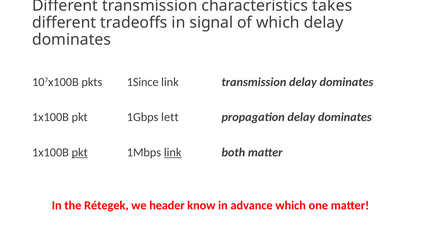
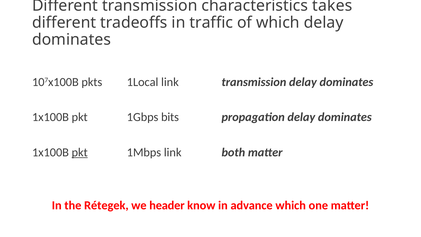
signal: signal -> traffic
1Since: 1Since -> 1Local
lett: lett -> bits
link at (173, 152) underline: present -> none
